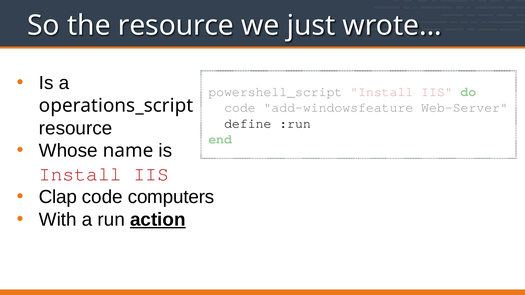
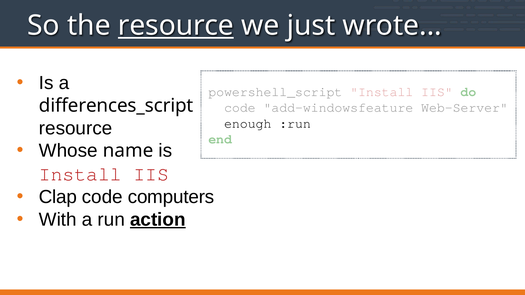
resource at (176, 26) underline: none -> present
operations_script: operations_script -> differences_script
define: define -> enough
